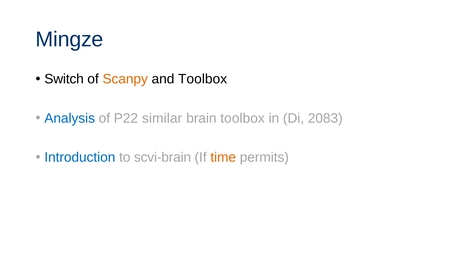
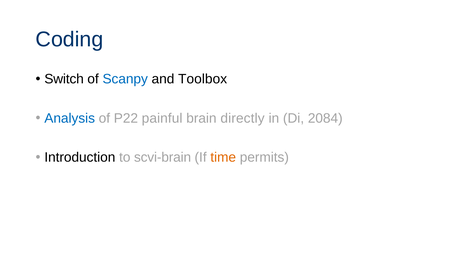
Mingze: Mingze -> Coding
Scanpy colour: orange -> blue
similar: similar -> painful
brain toolbox: toolbox -> directly
2083: 2083 -> 2084
Introduction colour: blue -> black
